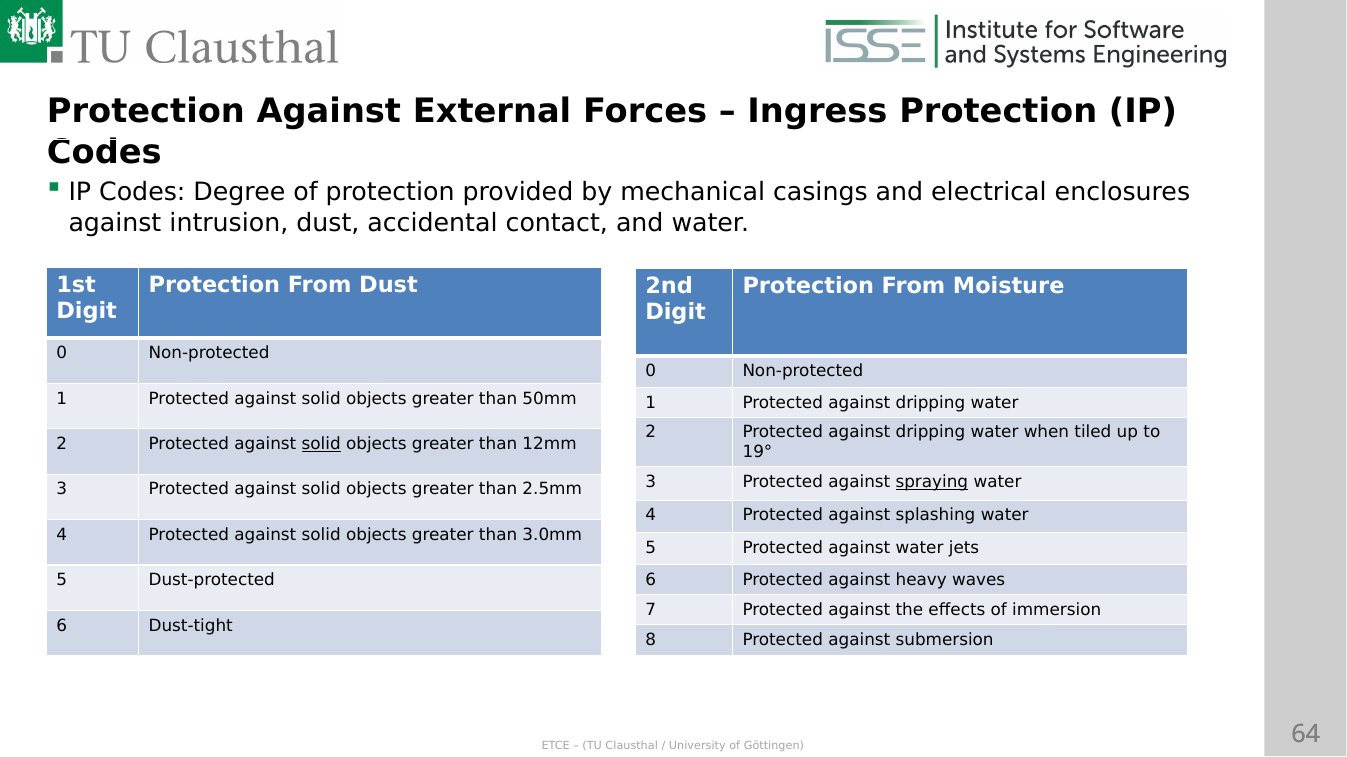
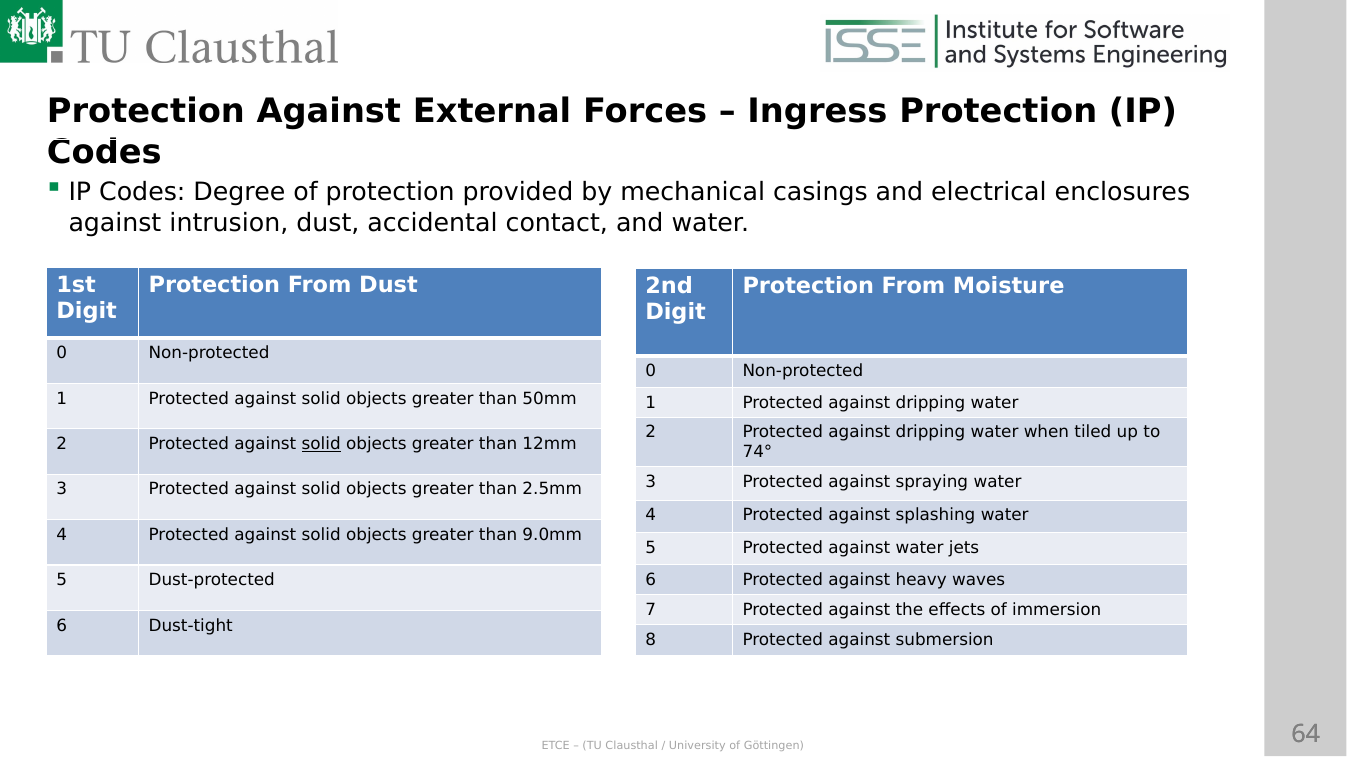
19°: 19° -> 74°
spraying underline: present -> none
3.0mm: 3.0mm -> 9.0mm
